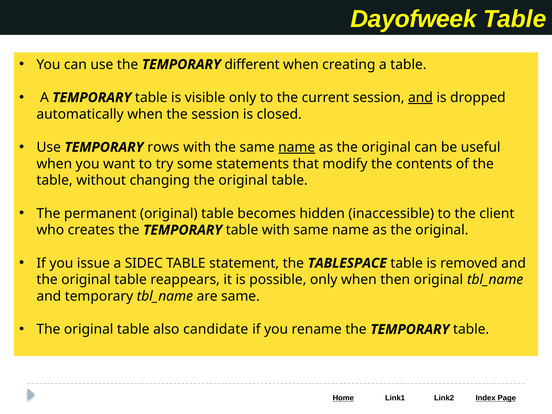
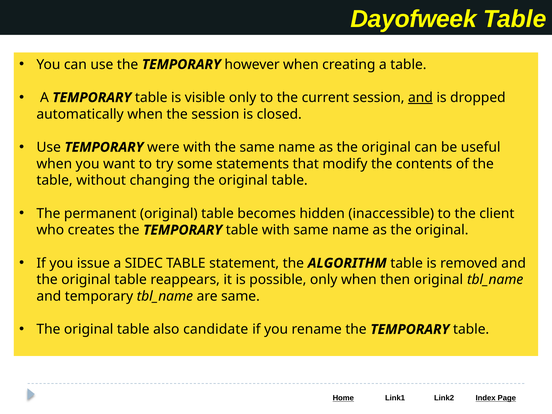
different: different -> however
rows: rows -> were
name at (297, 147) underline: present -> none
TABLESPACE: TABLESPACE -> ALGORITHM
